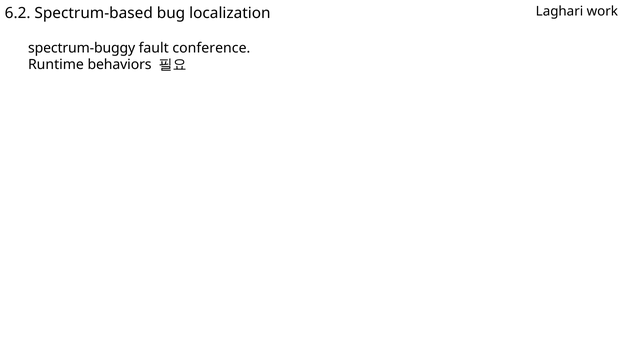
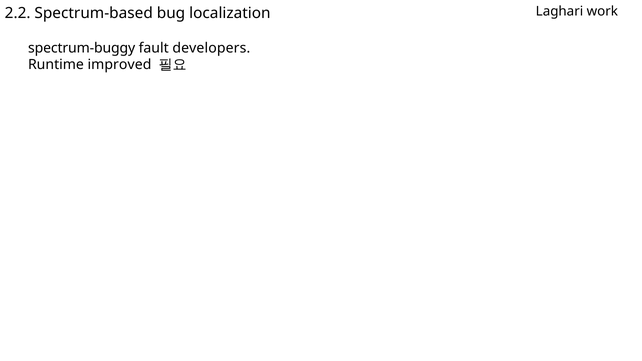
6.2: 6.2 -> 2.2
conference: conference -> developers
behaviors: behaviors -> improved
